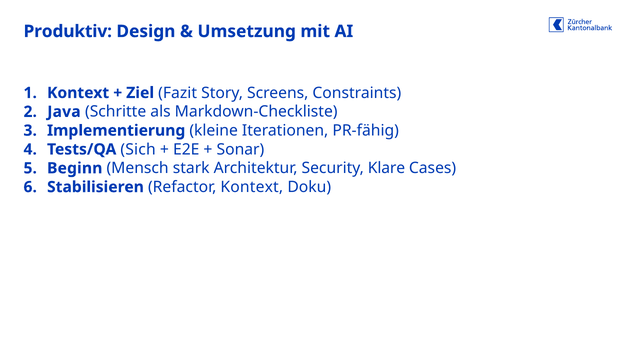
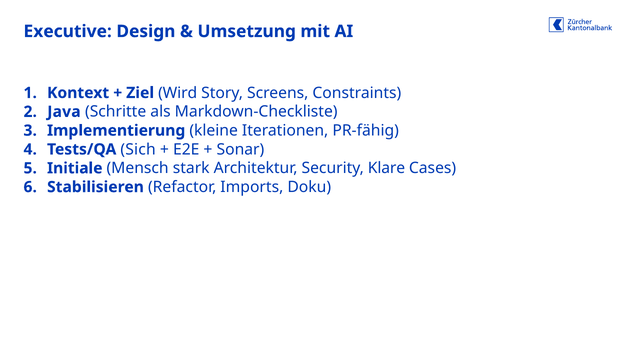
Produktiv: Produktiv -> Executive
Fazit: Fazit -> Wird
Beginn: Beginn -> Initiale
Refactor Kontext: Kontext -> Imports
